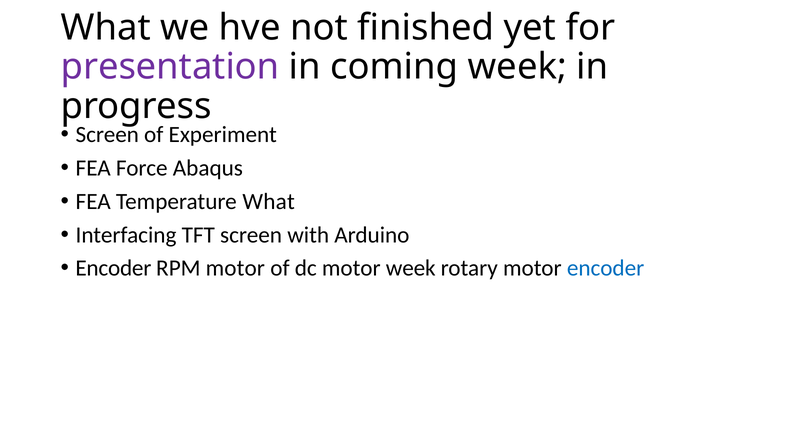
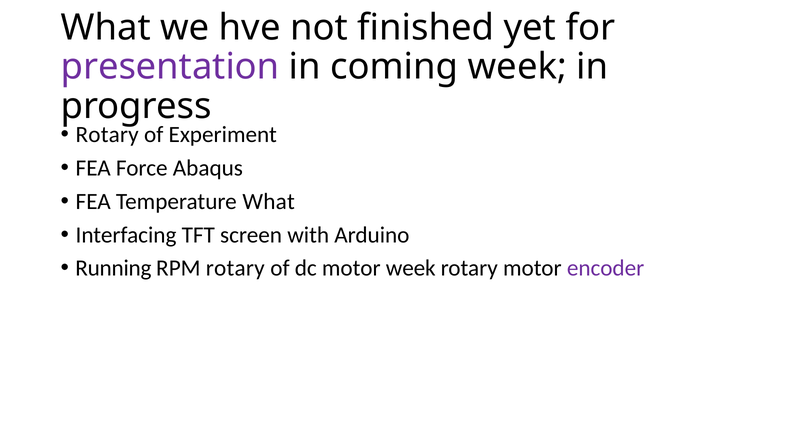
Screen at (107, 135): Screen -> Rotary
Encoder at (113, 268): Encoder -> Running
RPM motor: motor -> rotary
encoder at (606, 268) colour: blue -> purple
